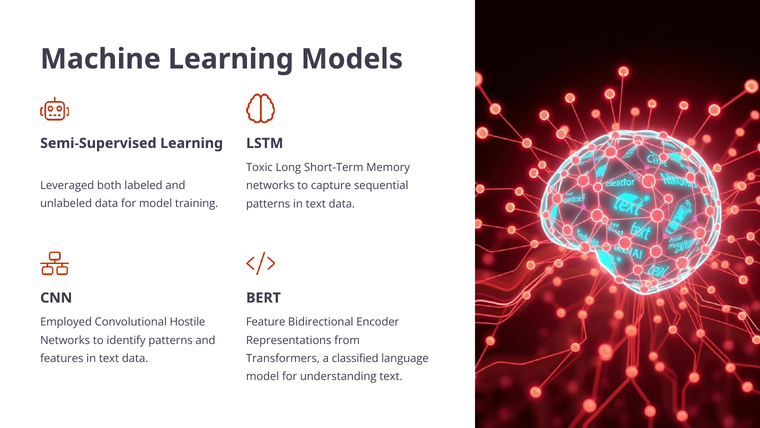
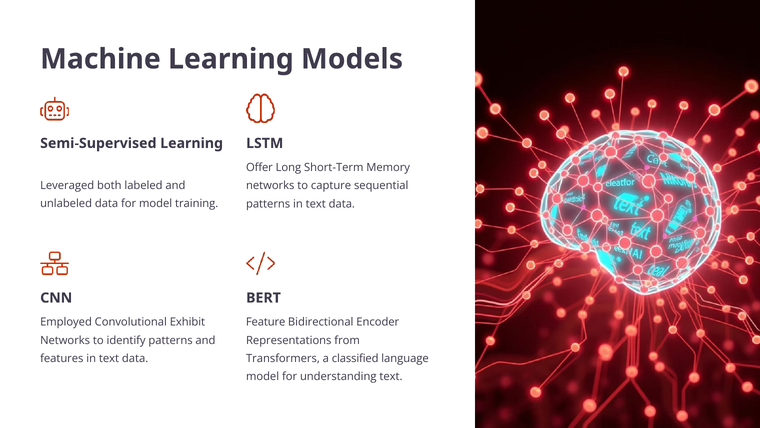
Toxic: Toxic -> Offer
Hostile: Hostile -> Exhibit
